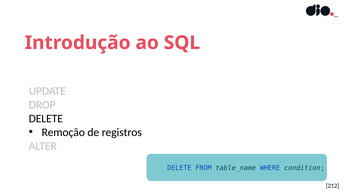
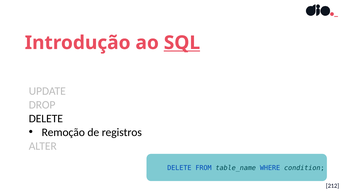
SQL underline: none -> present
